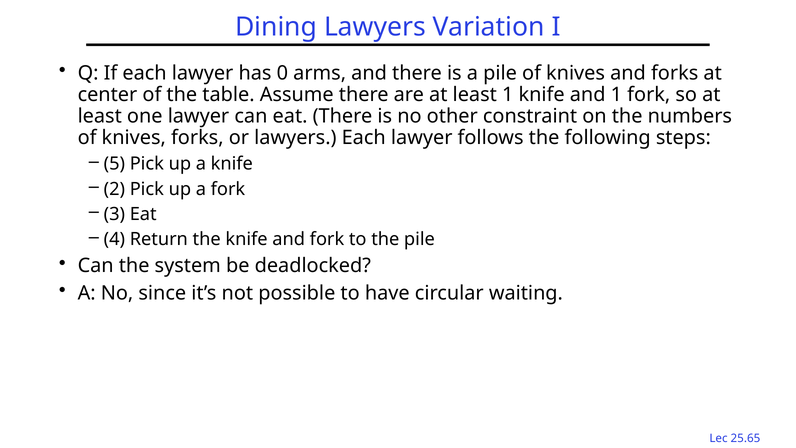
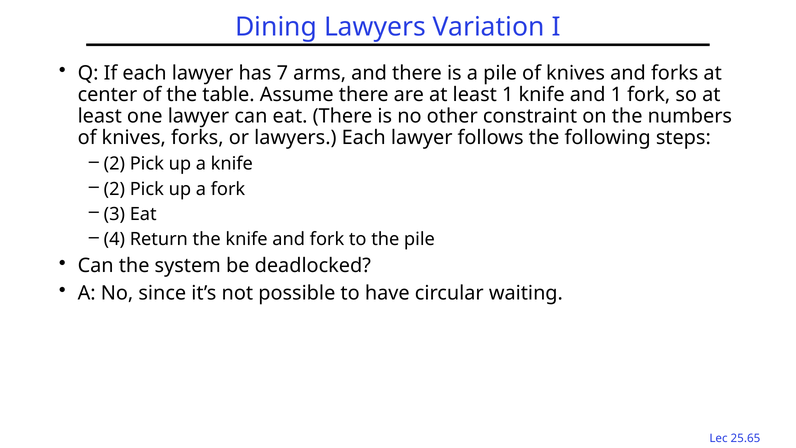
0: 0 -> 7
5 at (114, 164): 5 -> 2
